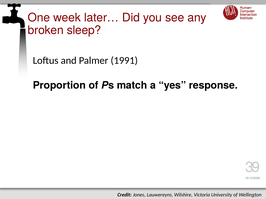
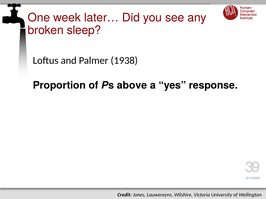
1991: 1991 -> 1938
match: match -> above
